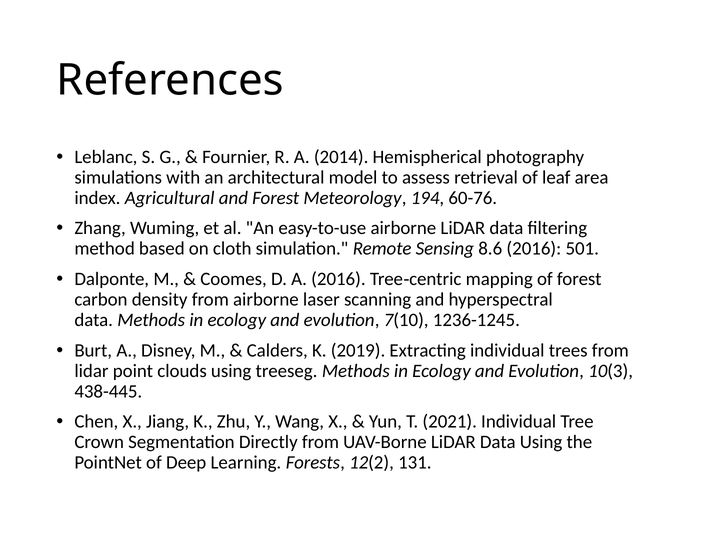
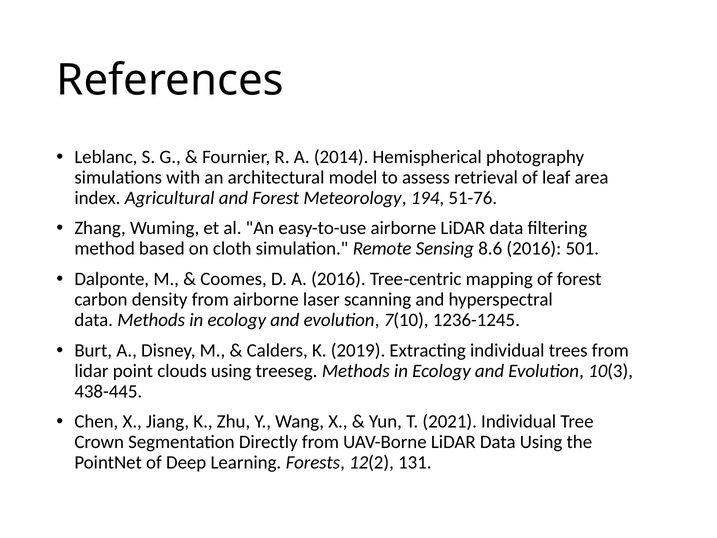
60-76: 60-76 -> 51-76
